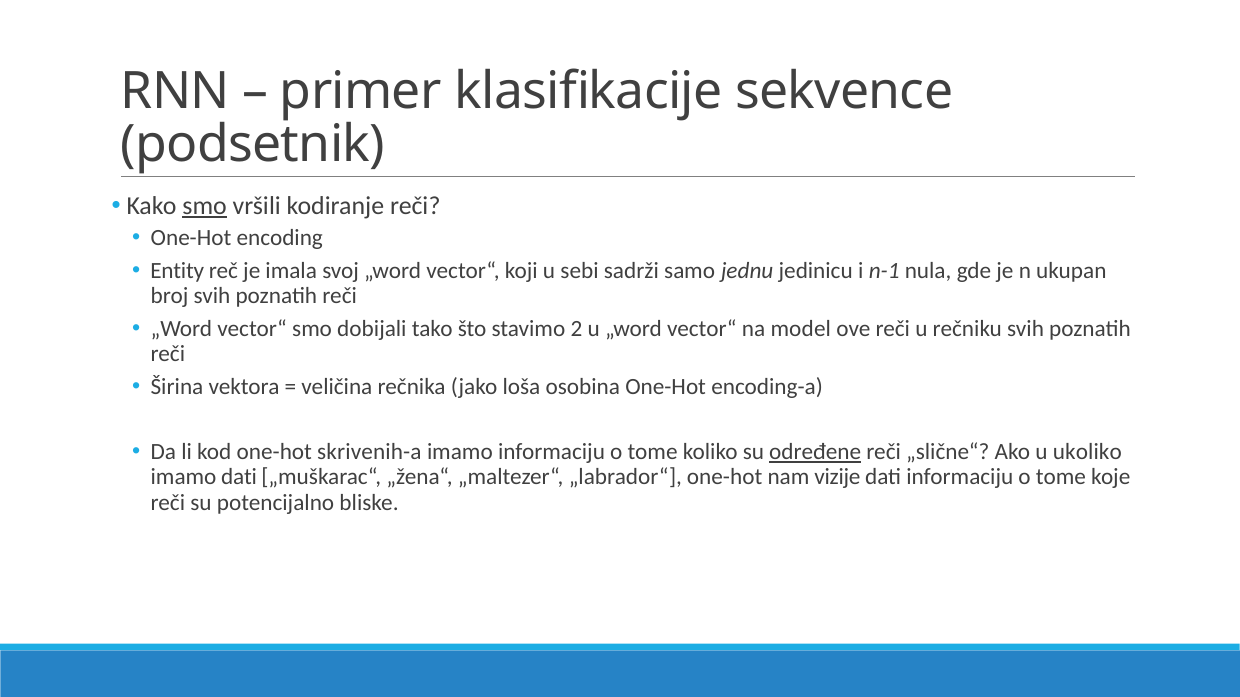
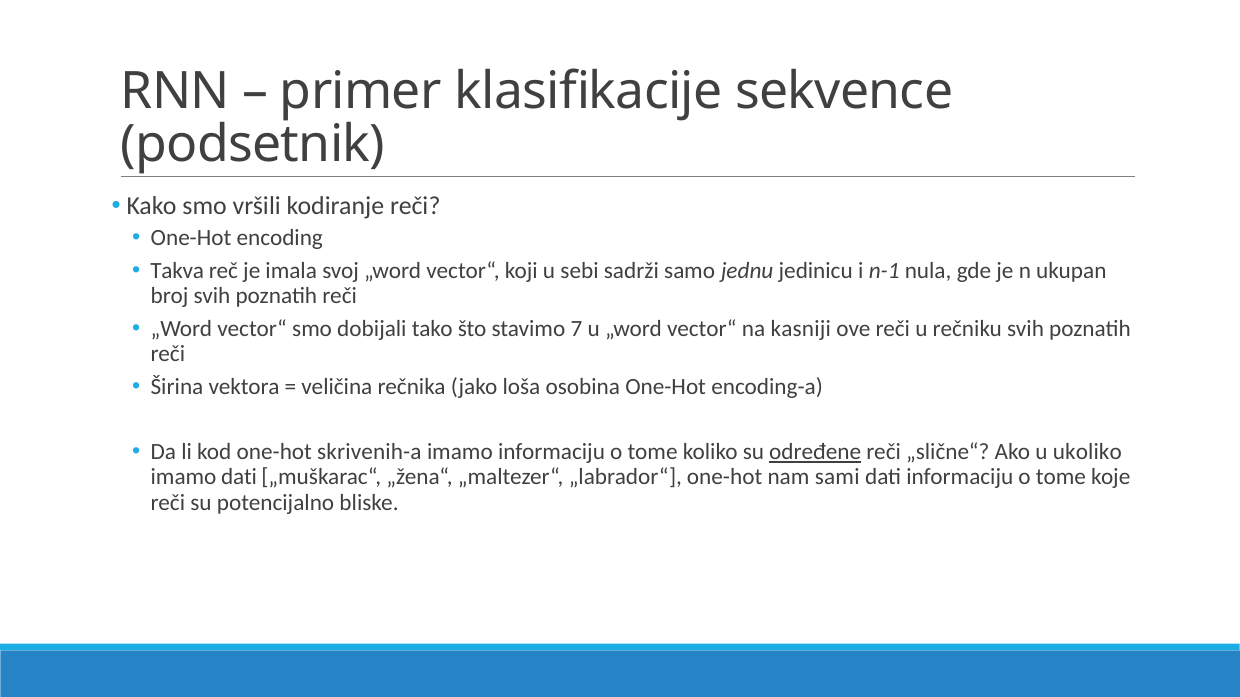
smo at (205, 206) underline: present -> none
Entity: Entity -> Takva
2: 2 -> 7
model: model -> kasniji
vizije: vizije -> sami
